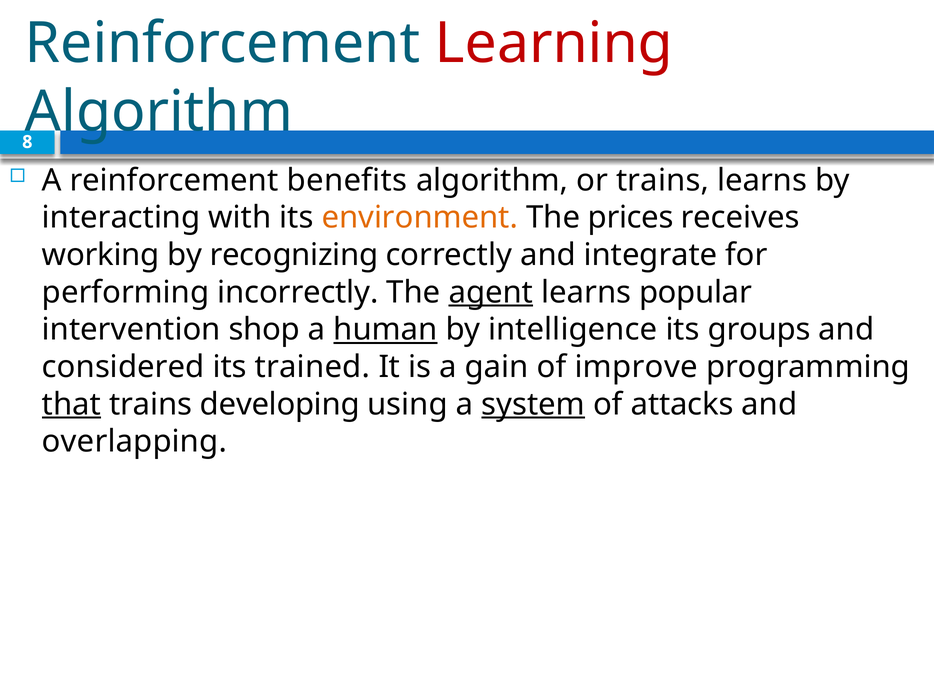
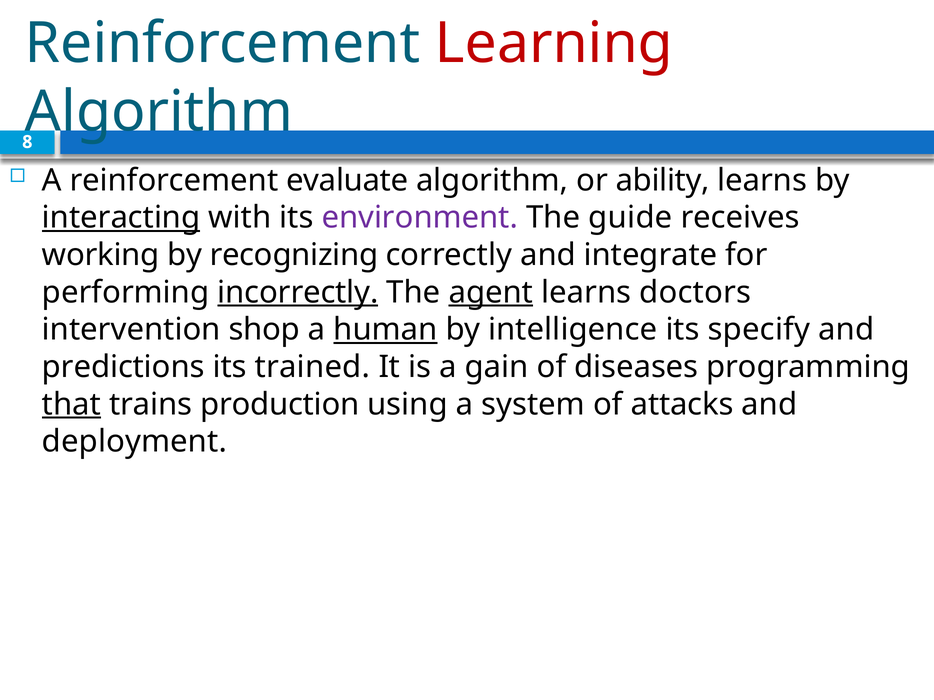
benefits: benefits -> evaluate
or trains: trains -> ability
interacting underline: none -> present
environment colour: orange -> purple
prices: prices -> guide
incorrectly underline: none -> present
popular: popular -> doctors
groups: groups -> specify
considered: considered -> predictions
improve: improve -> diseases
developing: developing -> production
system underline: present -> none
overlapping: overlapping -> deployment
